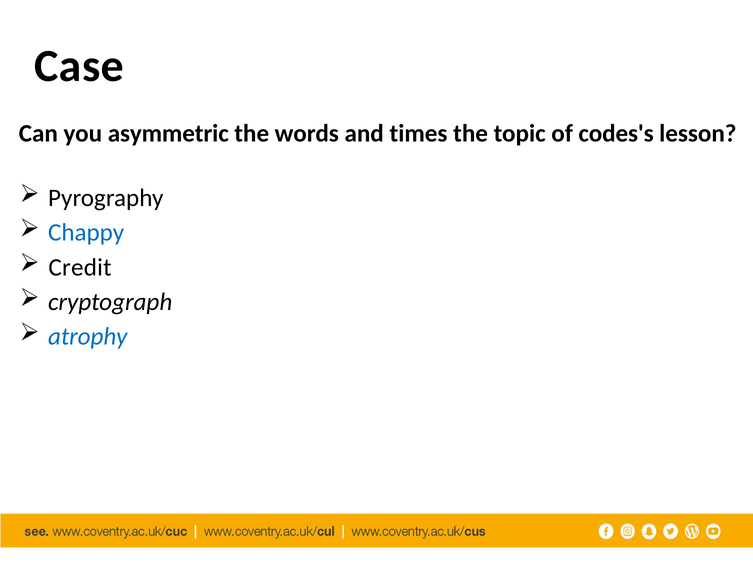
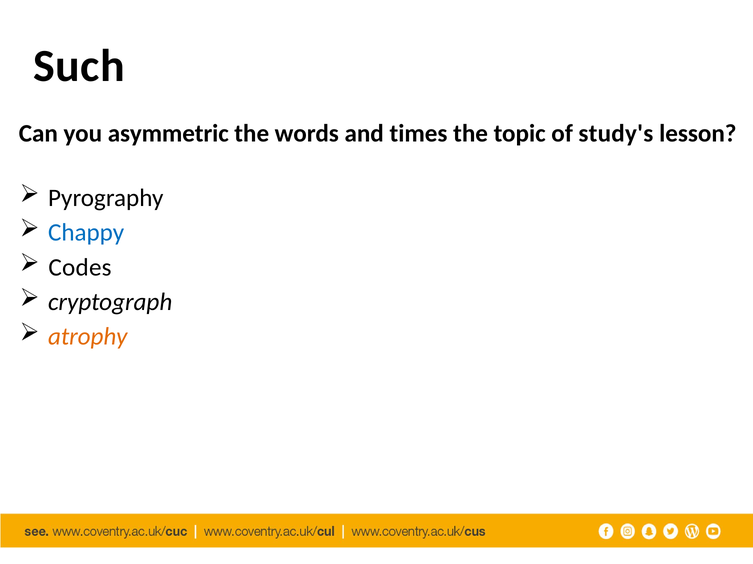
Case: Case -> Such
codes's: codes's -> study's
Credit: Credit -> Codes
atrophy colour: blue -> orange
